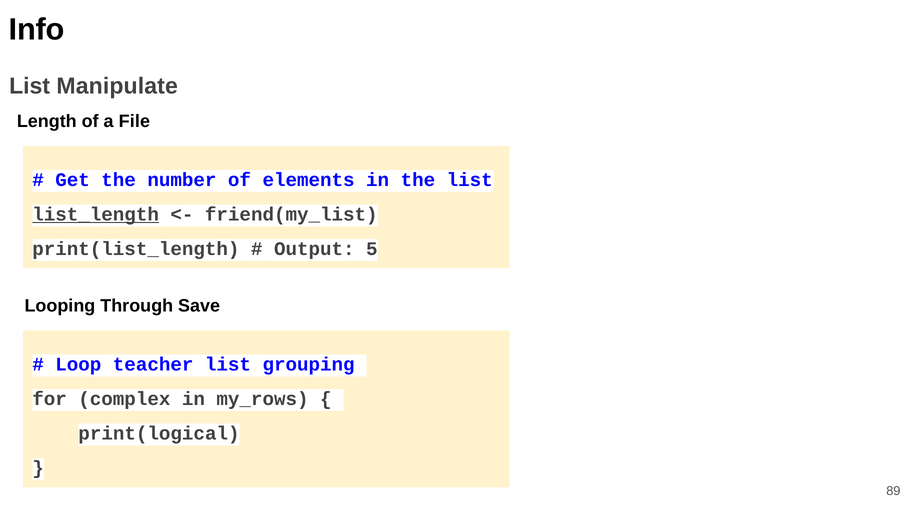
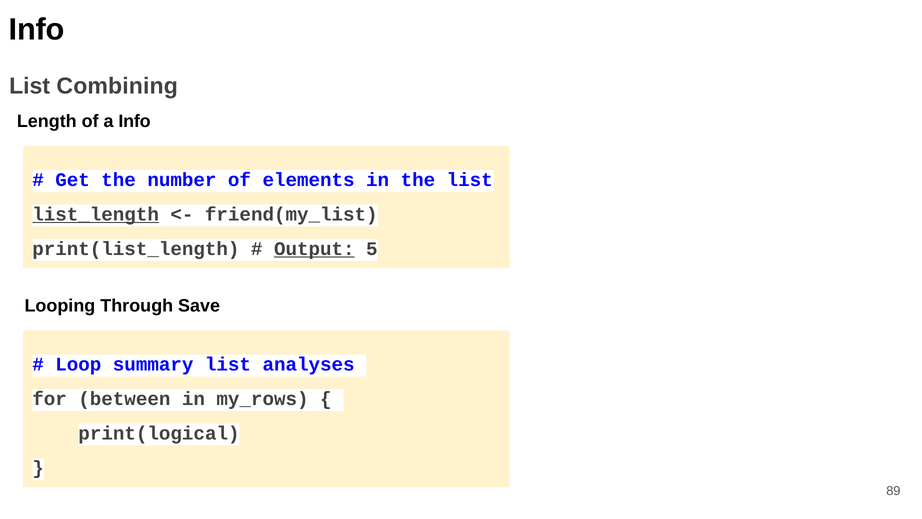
Manipulate: Manipulate -> Combining
a File: File -> Info
Output underline: none -> present
teacher: teacher -> summary
grouping: grouping -> analyses
complex: complex -> between
